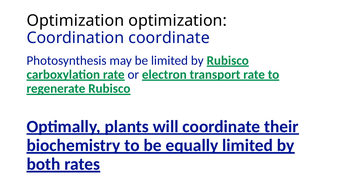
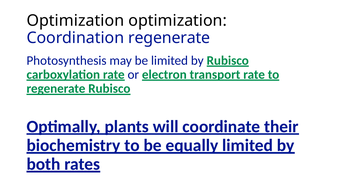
Coordination coordinate: coordinate -> regenerate
